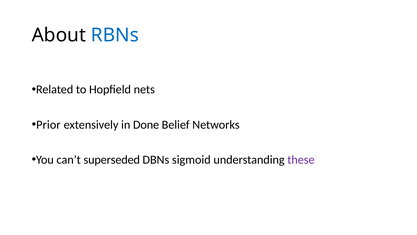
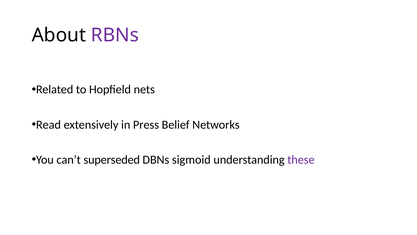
RBNs colour: blue -> purple
Prior: Prior -> Read
Done: Done -> Press
